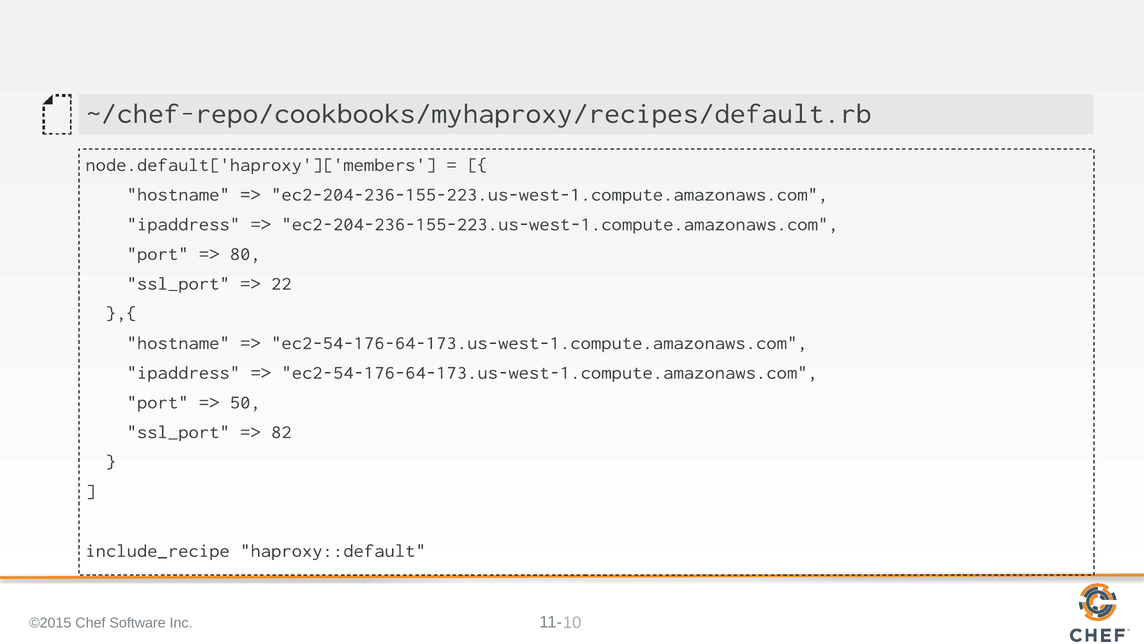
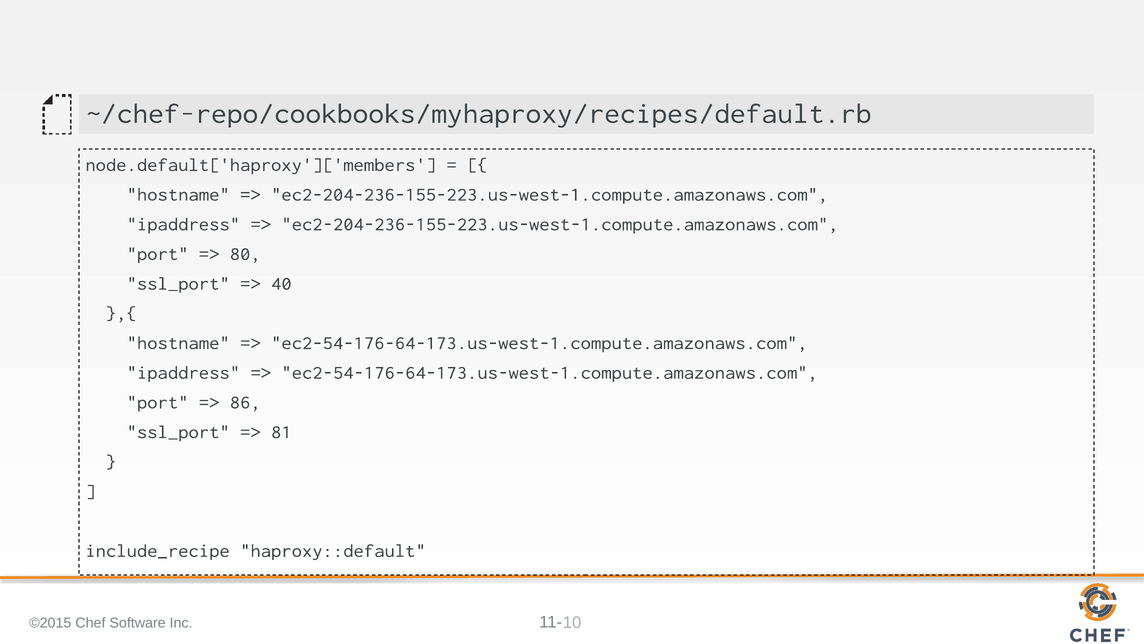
22: 22 -> 40
50: 50 -> 86
82: 82 -> 81
